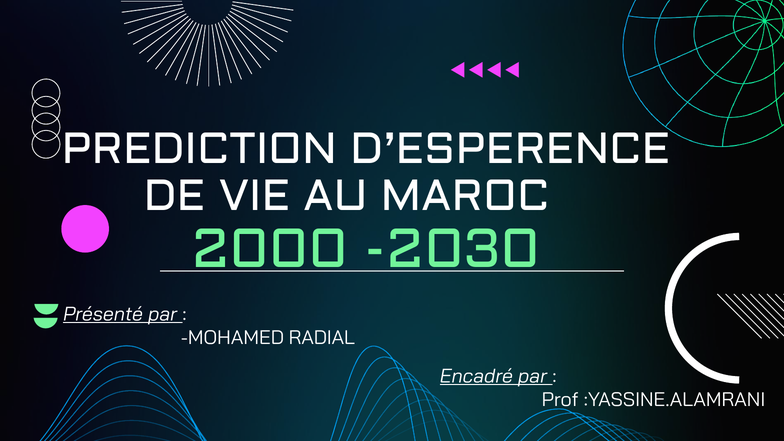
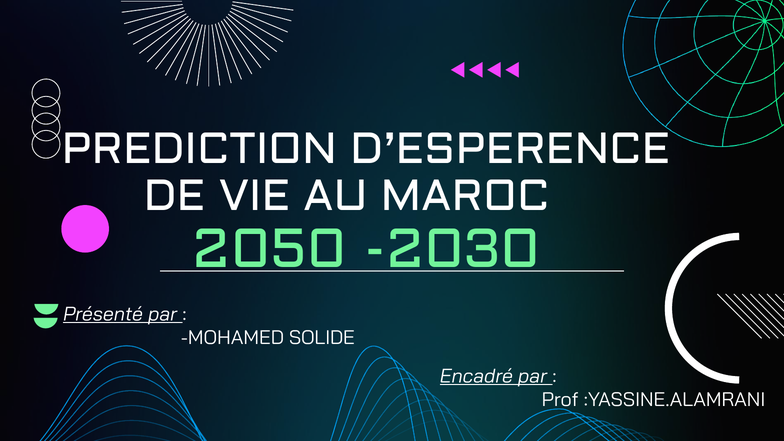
2000: 2000 -> 2050
RADIAL: RADIAL -> SOLIDE
